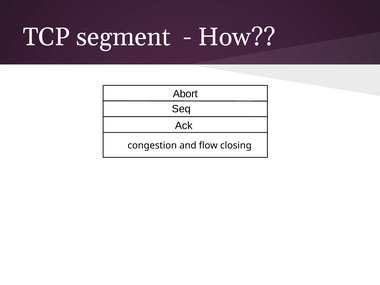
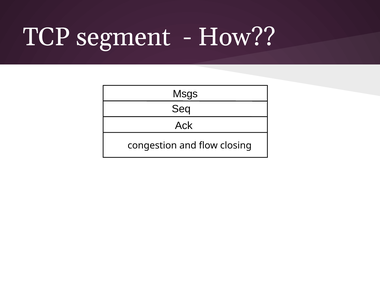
Abort: Abort -> Msgs
